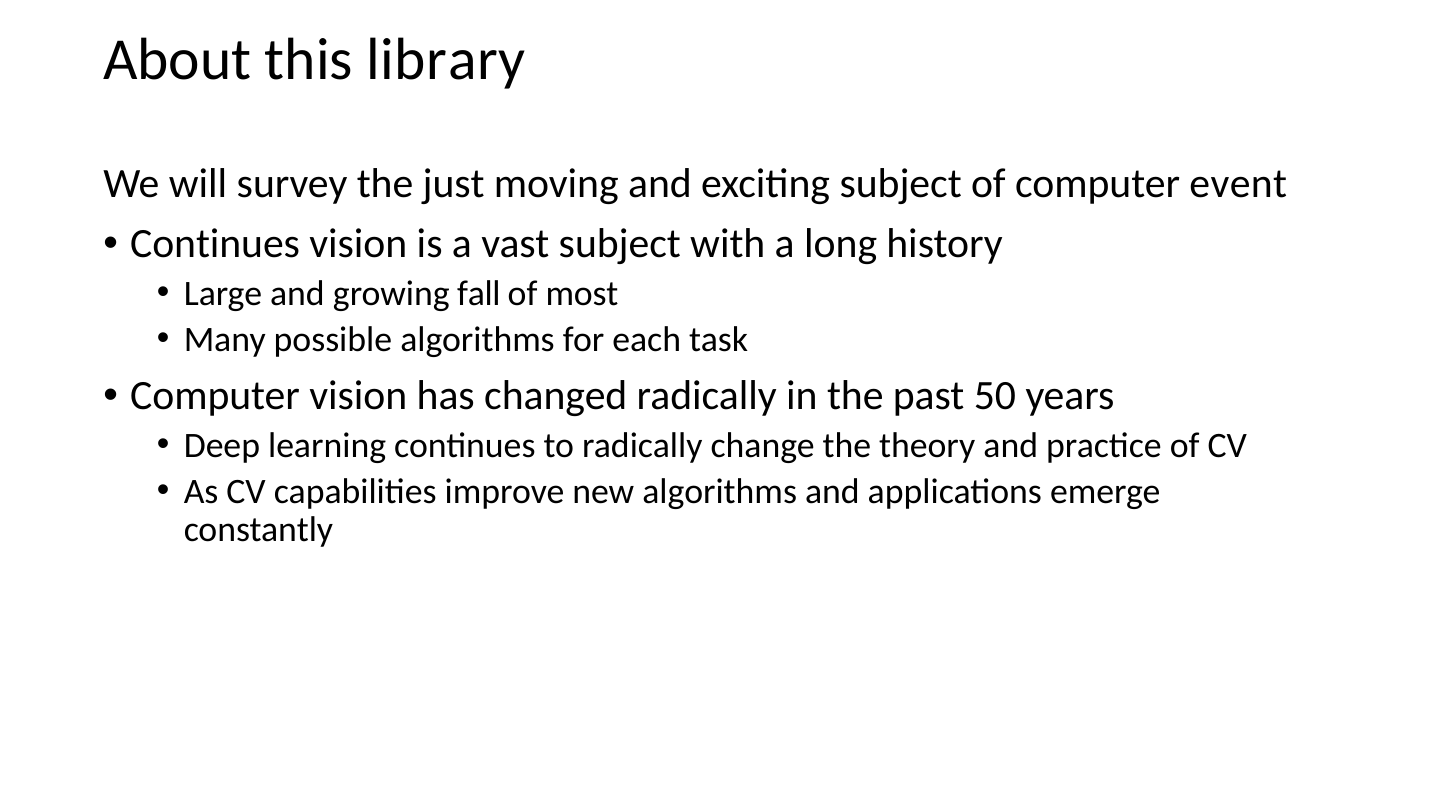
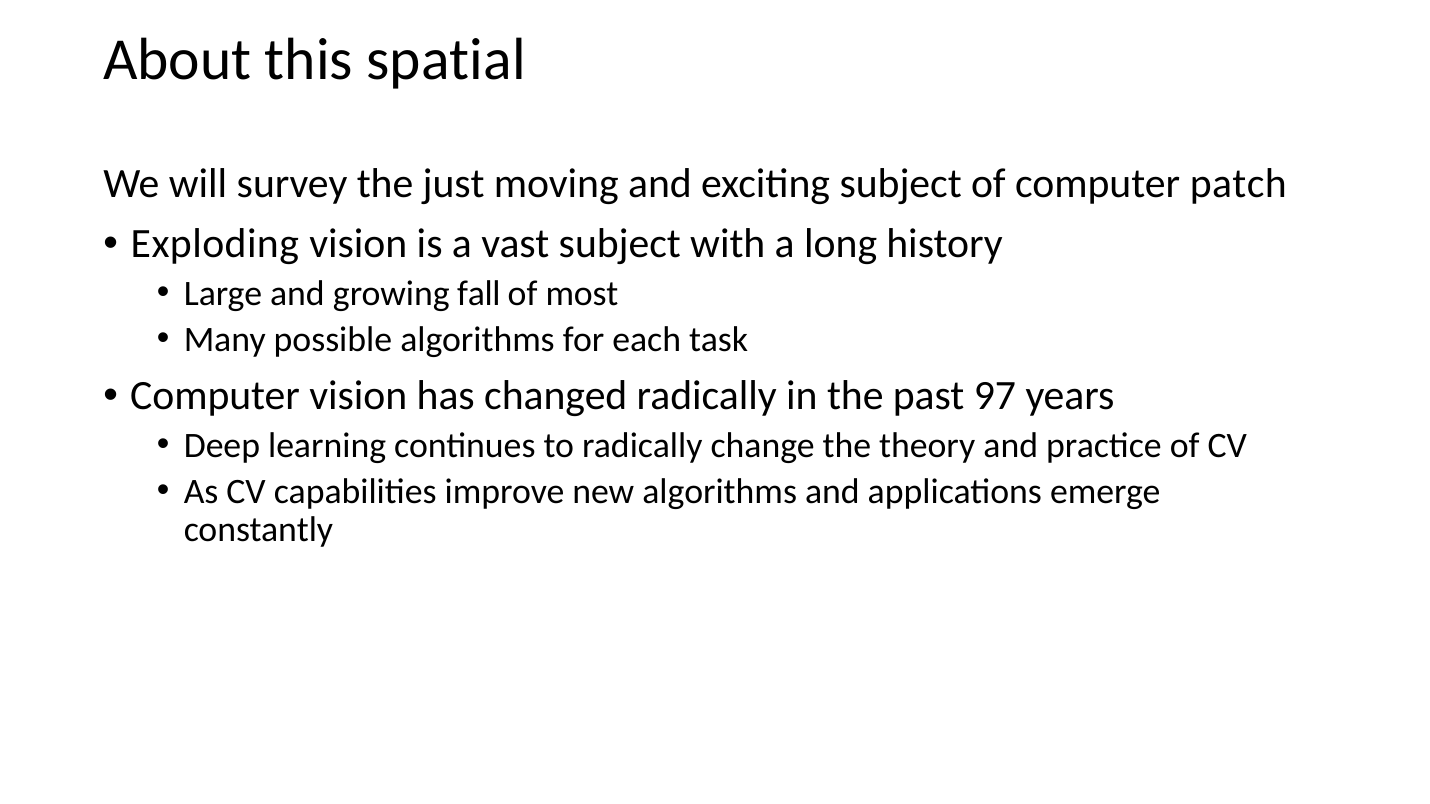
library: library -> spatial
event: event -> patch
Continues at (215, 244): Continues -> Exploding
50: 50 -> 97
